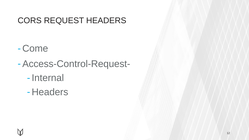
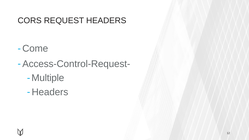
Internal: Internal -> Multiple
